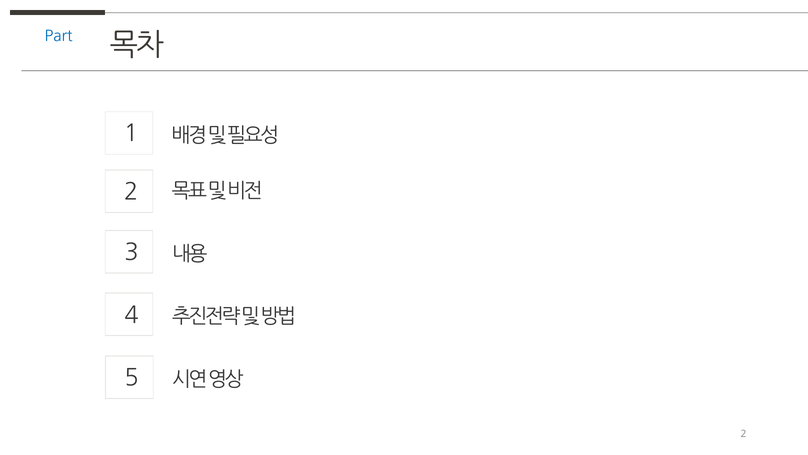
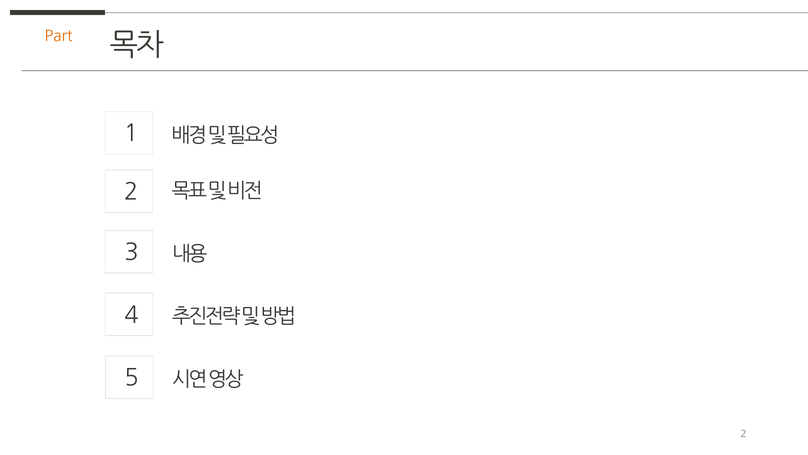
Part colour: blue -> orange
